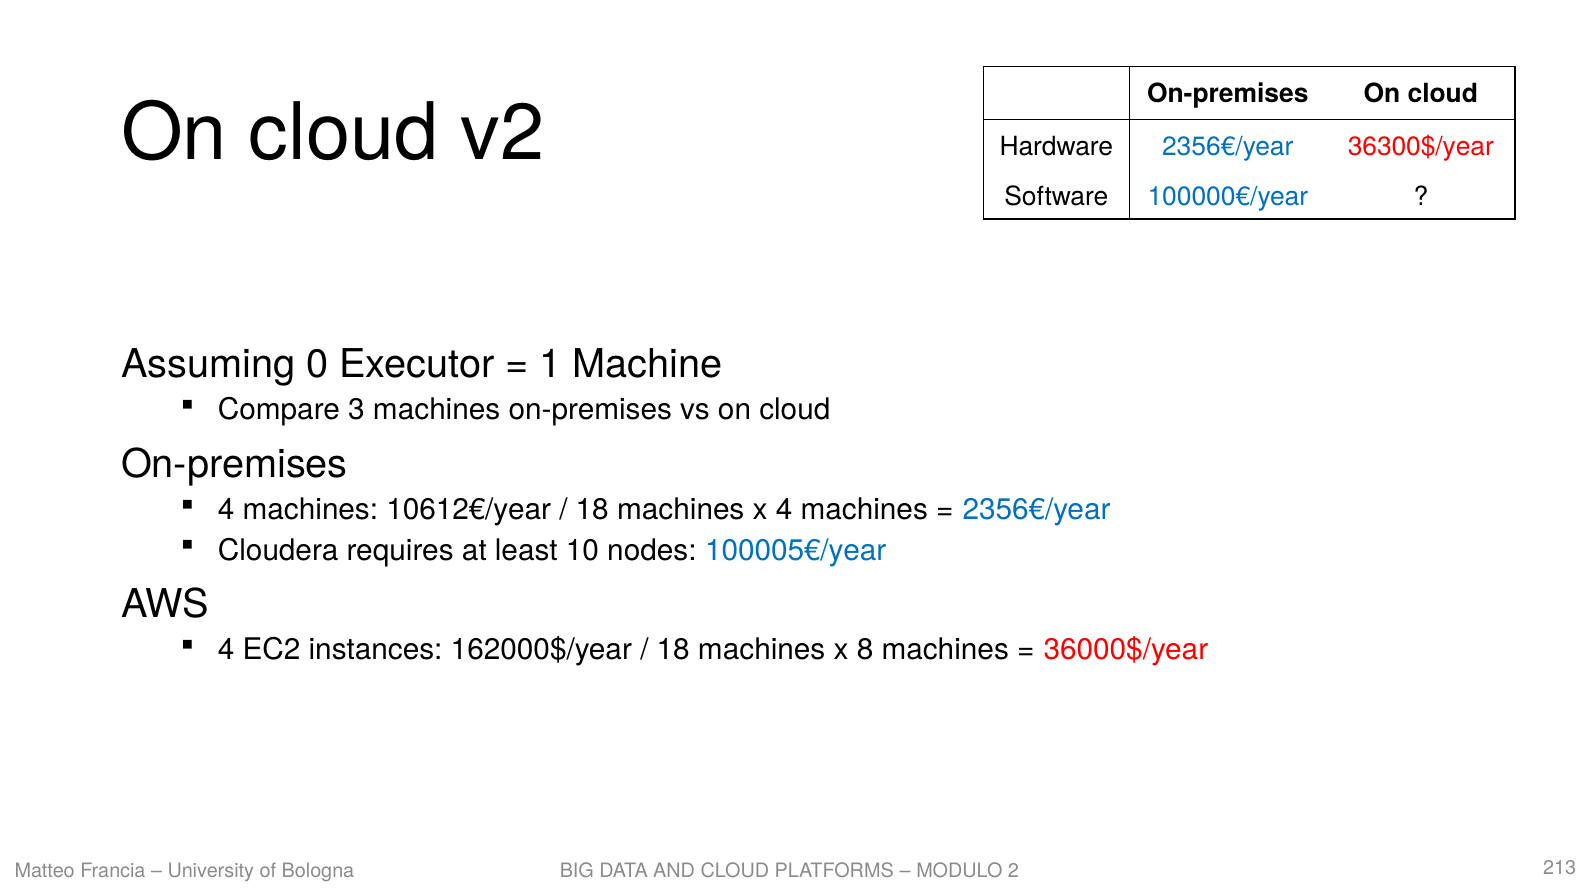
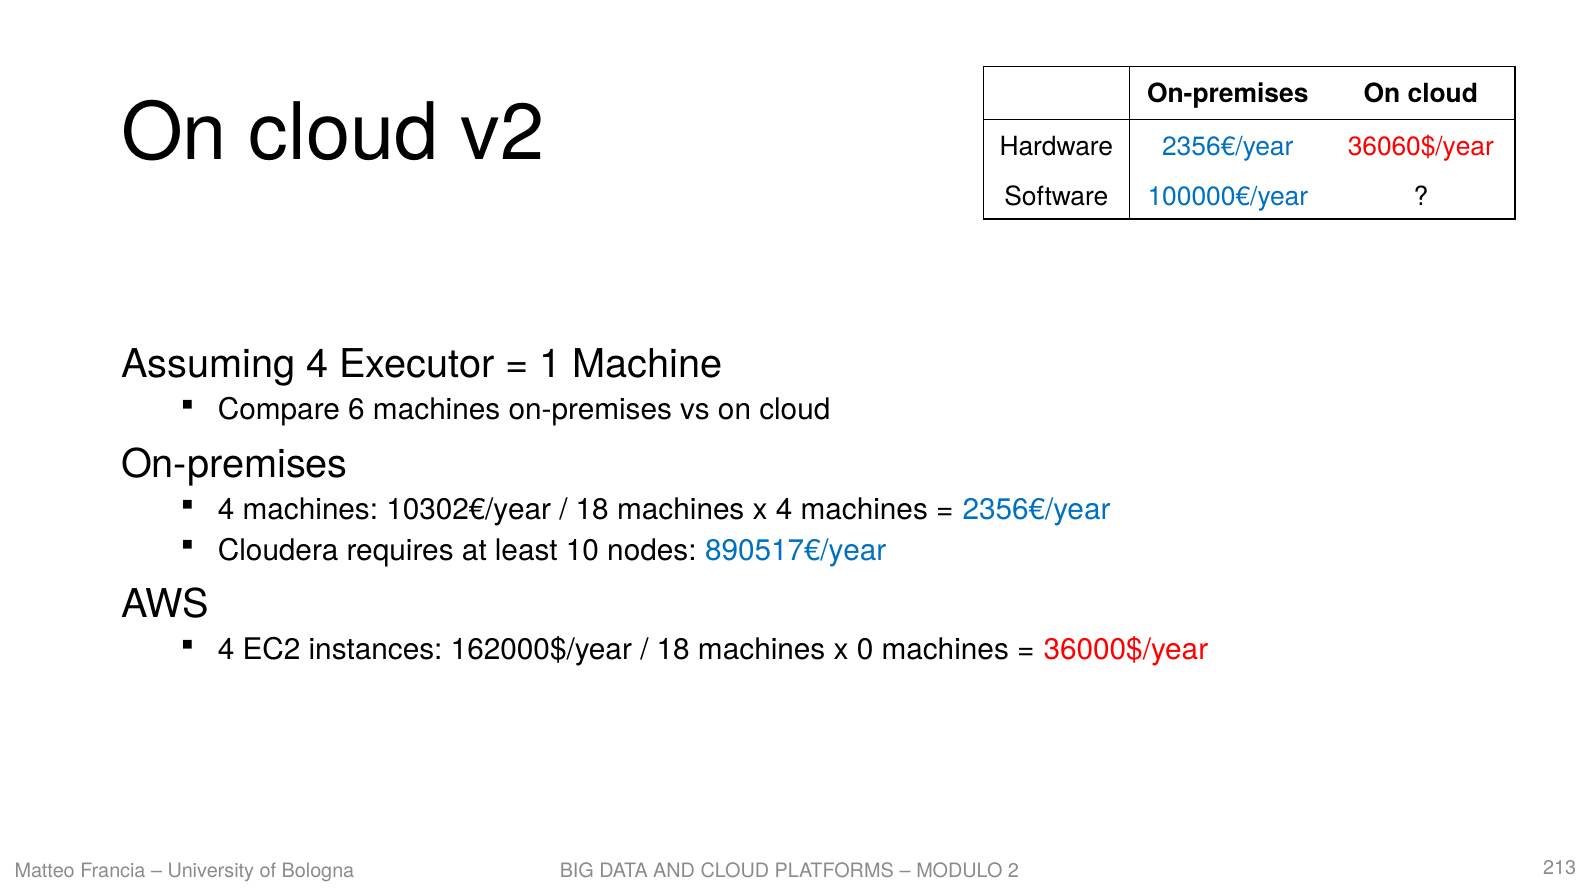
36300$/year: 36300$/year -> 36060$/year
Assuming 0: 0 -> 4
3: 3 -> 6
10612€/year: 10612€/year -> 10302€/year
100005€/year: 100005€/year -> 890517€/year
8: 8 -> 0
